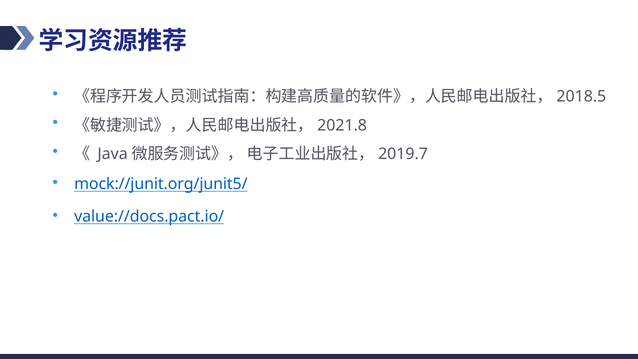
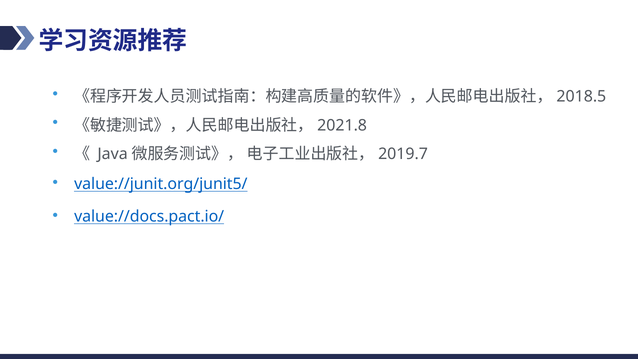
mock://junit.org/junit5/: mock://junit.org/junit5/ -> value://junit.org/junit5/
